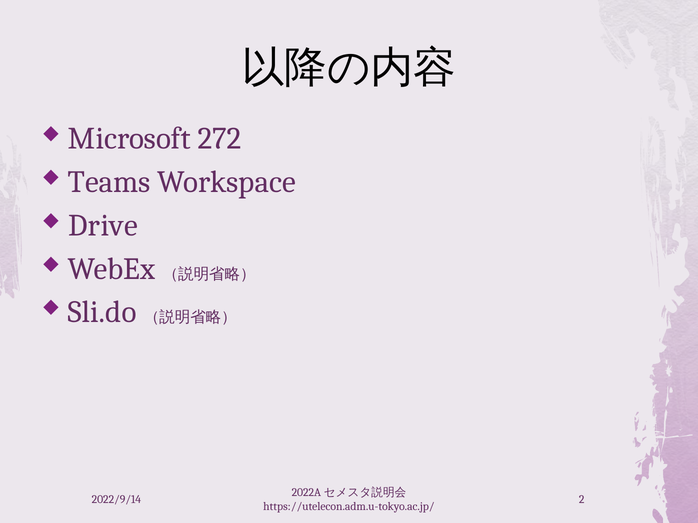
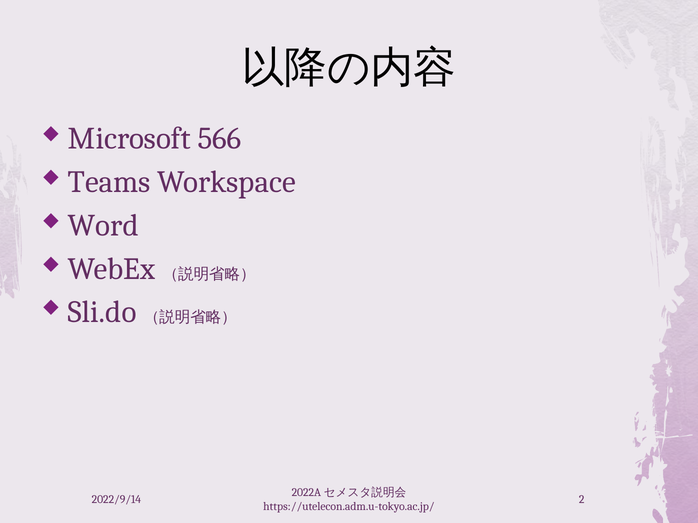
272: 272 -> 566
Drive: Drive -> Word
